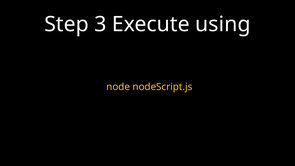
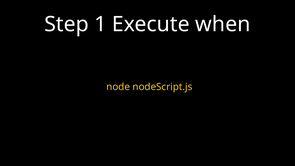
3: 3 -> 1
using: using -> when
